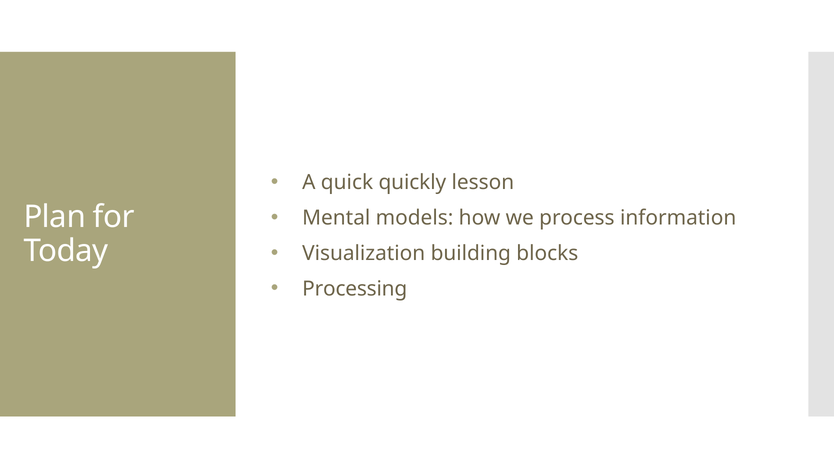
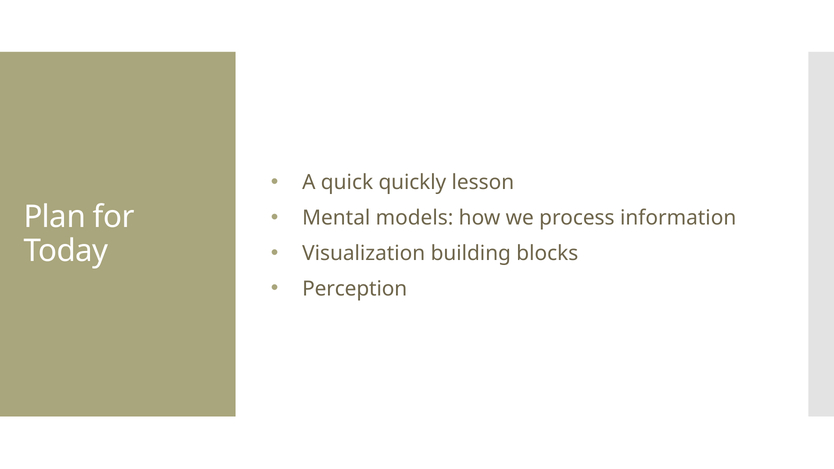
Processing: Processing -> Perception
